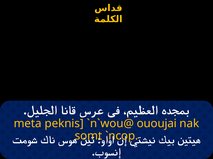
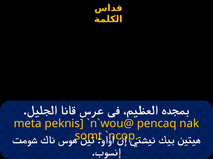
ououjai: ououjai -> pencaq
